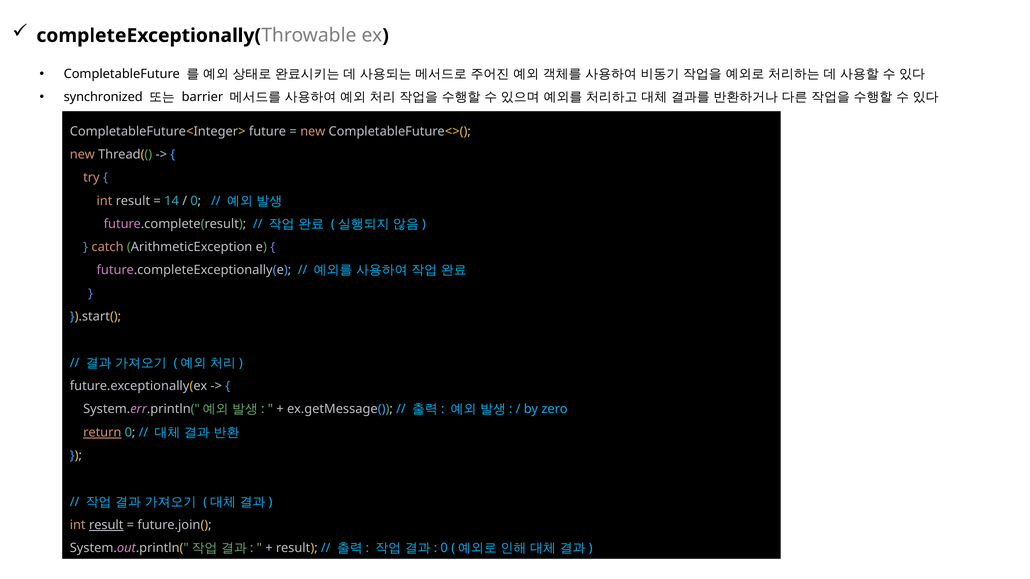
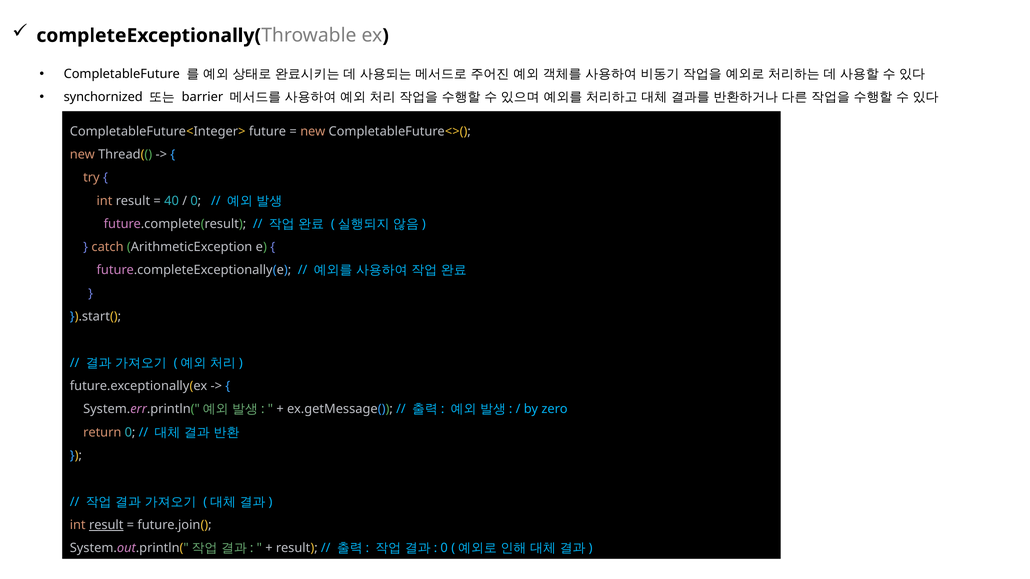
synchronized: synchronized -> synchornized
14: 14 -> 40
return underline: present -> none
